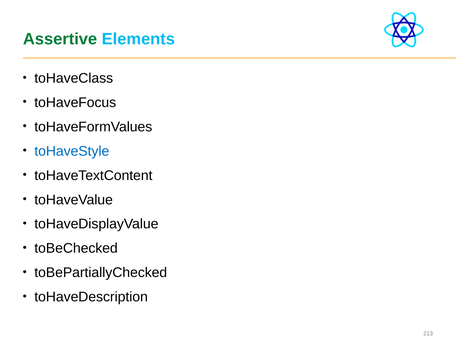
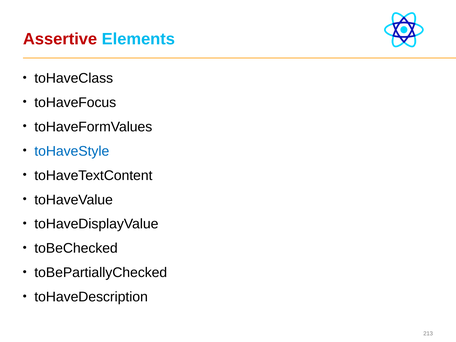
Assertive colour: green -> red
